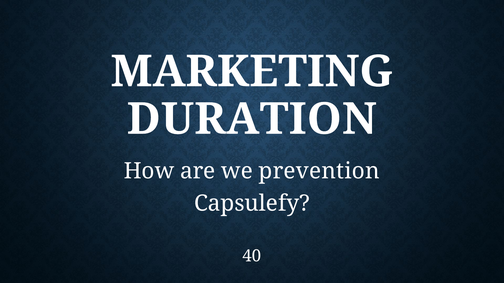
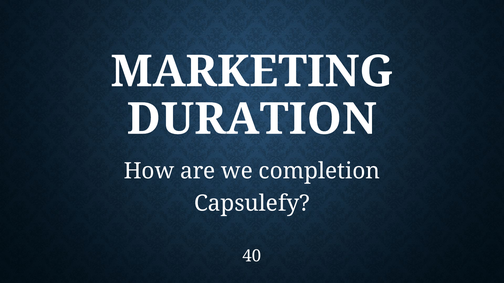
prevention: prevention -> completion
